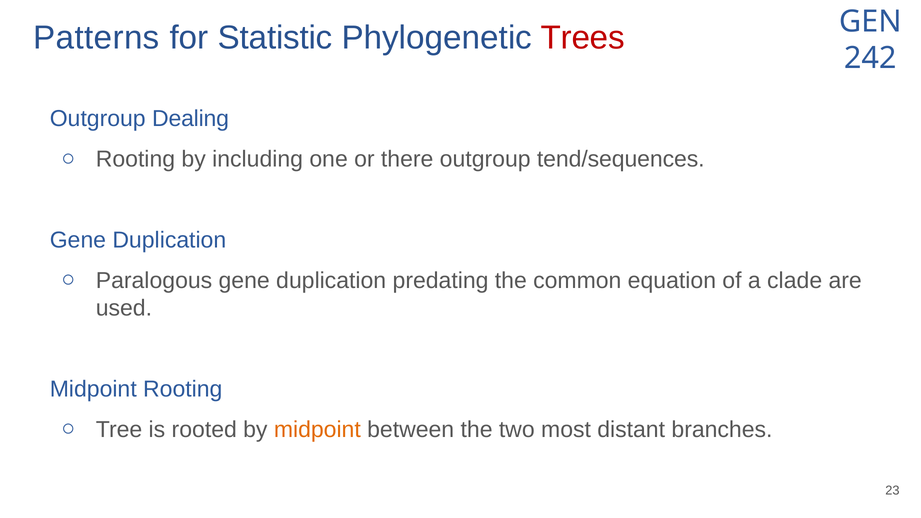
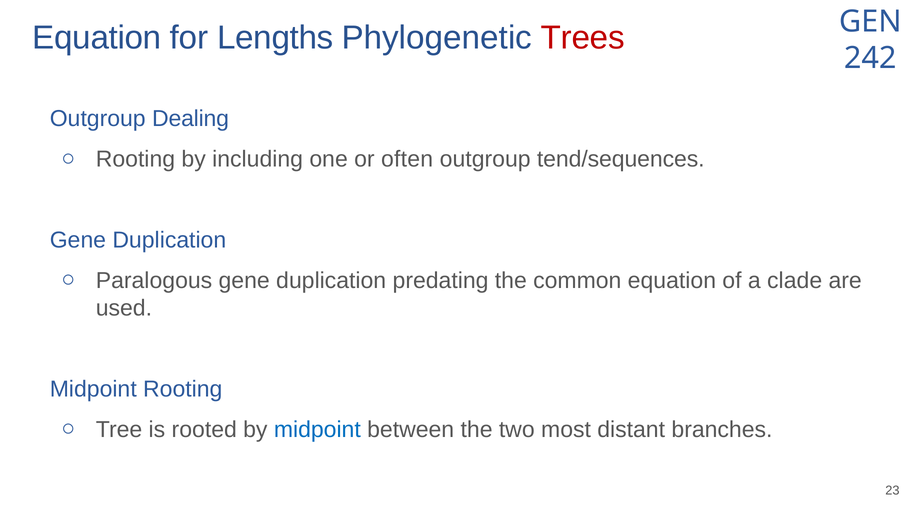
Patterns at (96, 38): Patterns -> Equation
Statistic: Statistic -> Lengths
there: there -> often
midpoint at (317, 430) colour: orange -> blue
